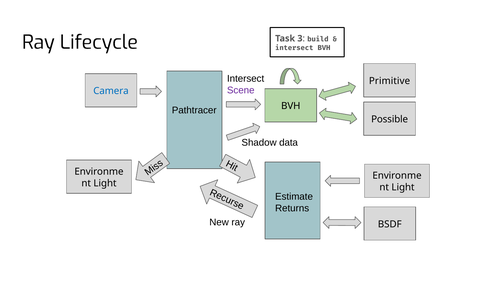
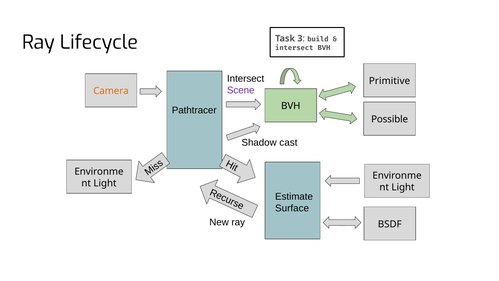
Camera colour: blue -> orange
data: data -> cast
Returns: Returns -> Surface
